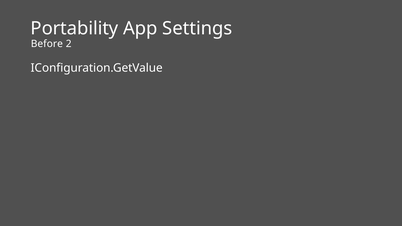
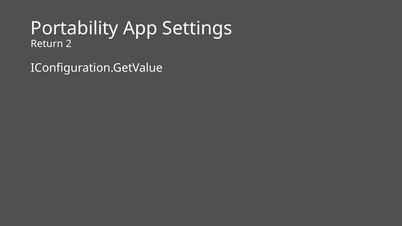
Before: Before -> Return
